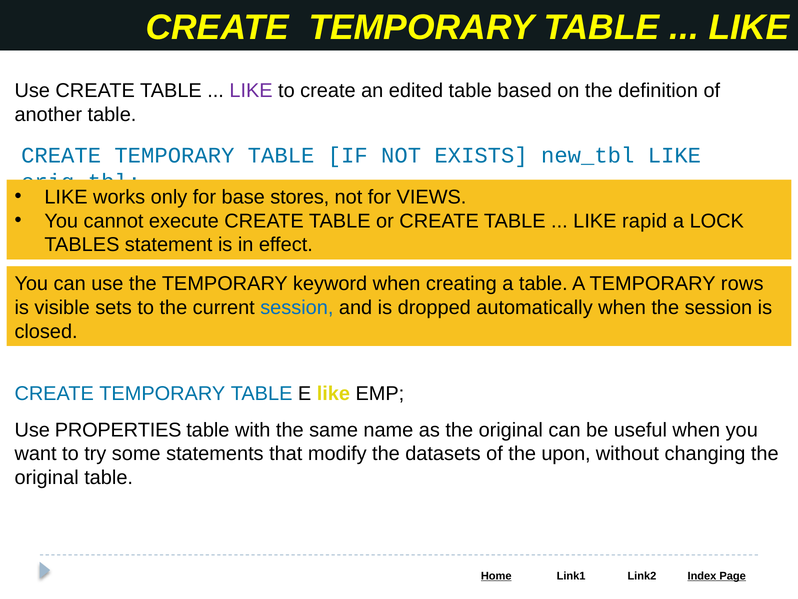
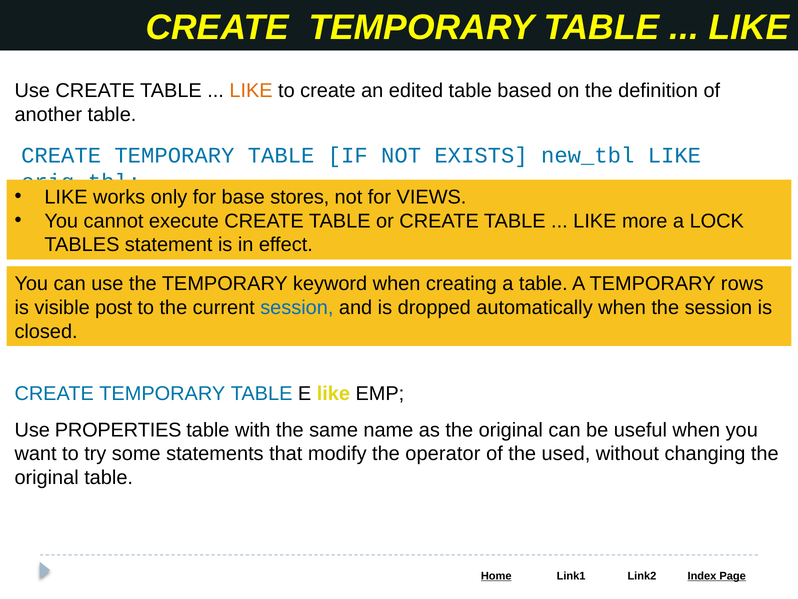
LIKE at (251, 90) colour: purple -> orange
rapid: rapid -> more
sets: sets -> post
datasets: datasets -> operator
upon: upon -> used
